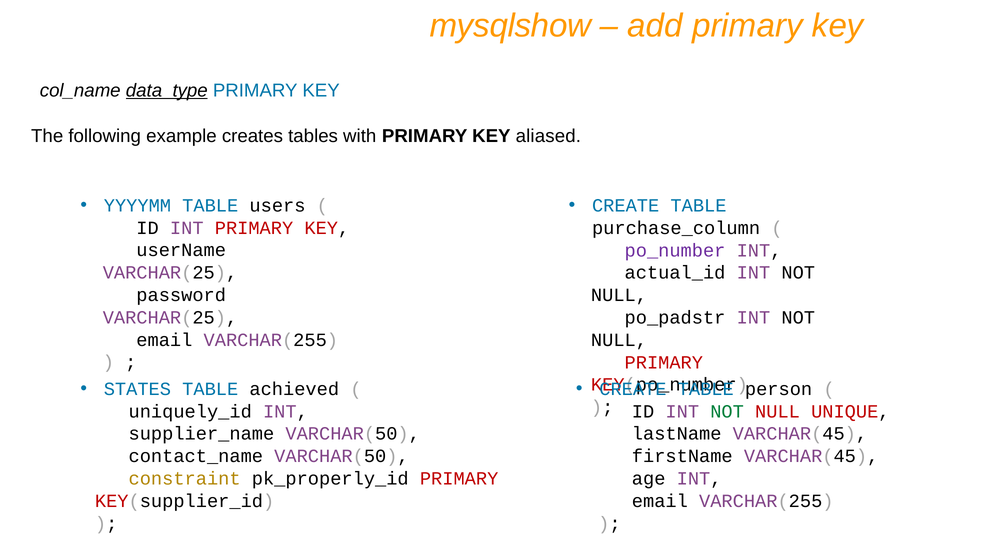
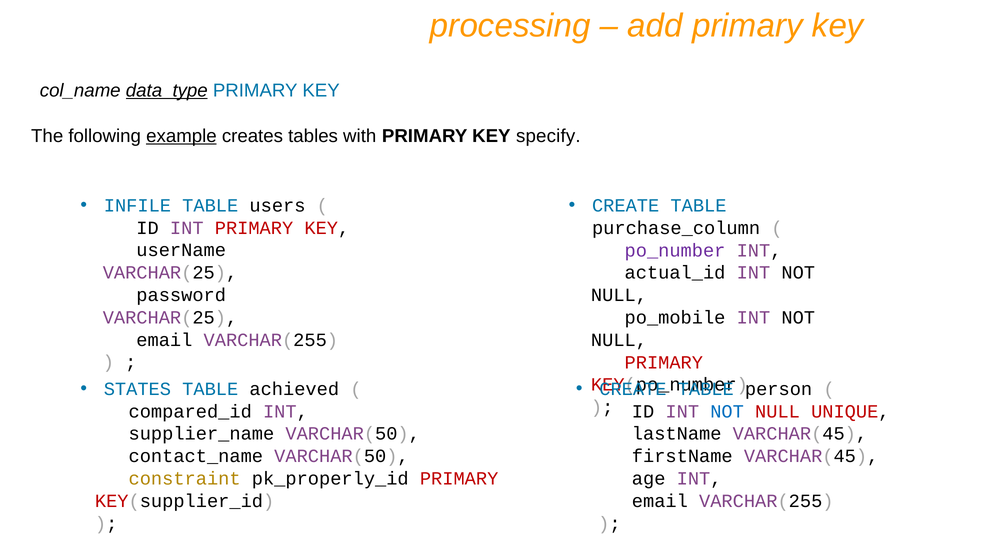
mysqlshow: mysqlshow -> processing
example underline: none -> present
aliased: aliased -> specify
YYYYMM: YYYYMM -> INFILE
po_padstr: po_padstr -> po_mobile
uniquely_id: uniquely_id -> compared_id
NOT at (727, 412) colour: green -> blue
